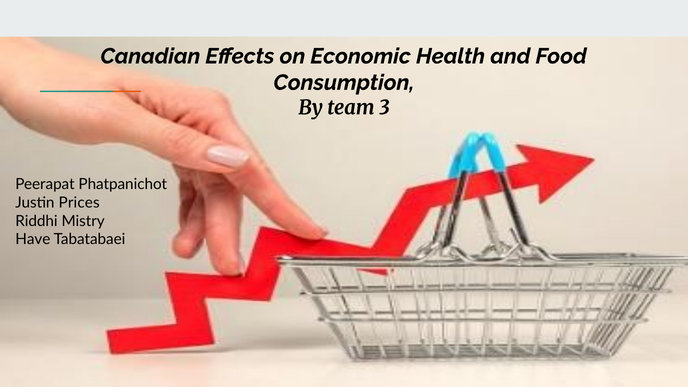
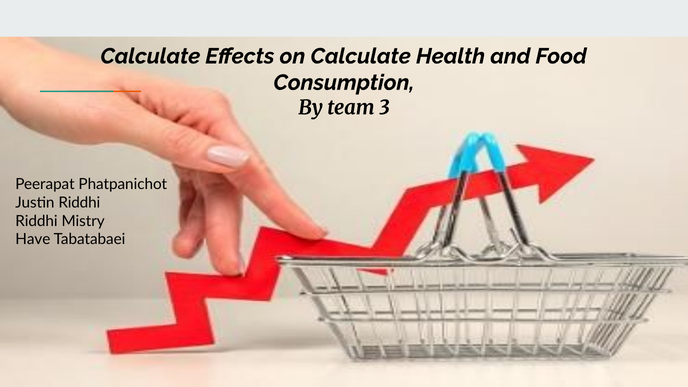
Canadian at (150, 56): Canadian -> Calculate
on Economic: Economic -> Calculate
Justin Prices: Prices -> Riddhi
